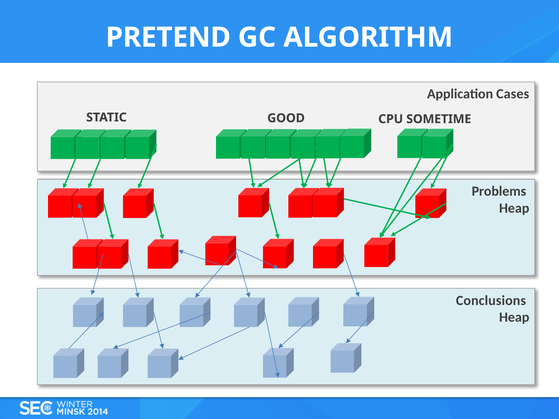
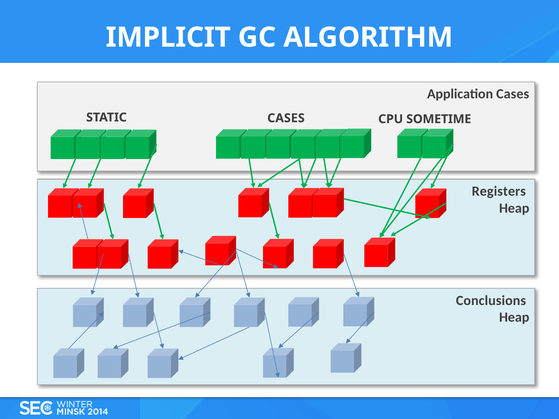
PRETEND: PRETEND -> IMPLICIT
STATIC GOOD: GOOD -> CASES
Problems: Problems -> Registers
